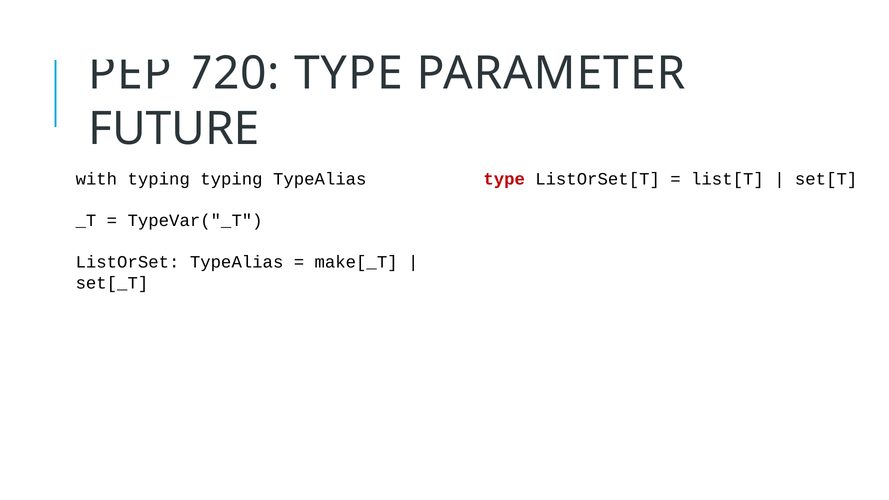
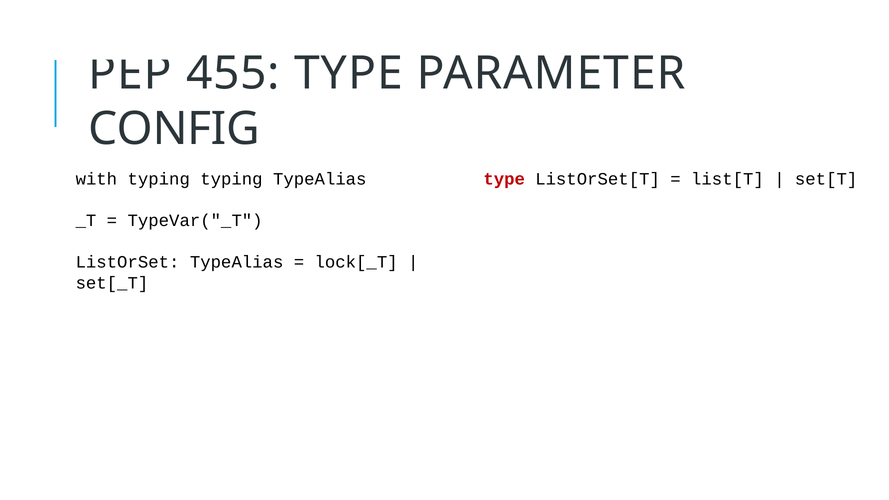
720: 720 -> 455
FUTURE: FUTURE -> CONFIG
make[_T: make[_T -> lock[_T
